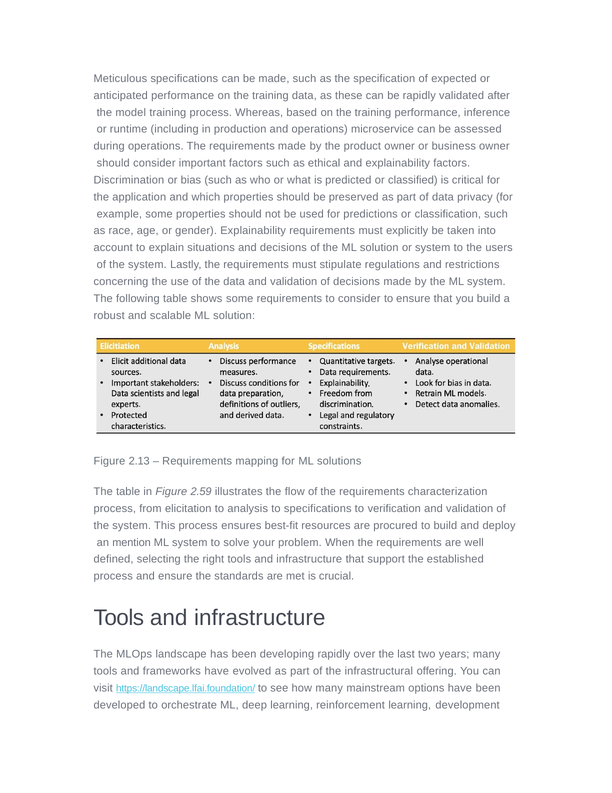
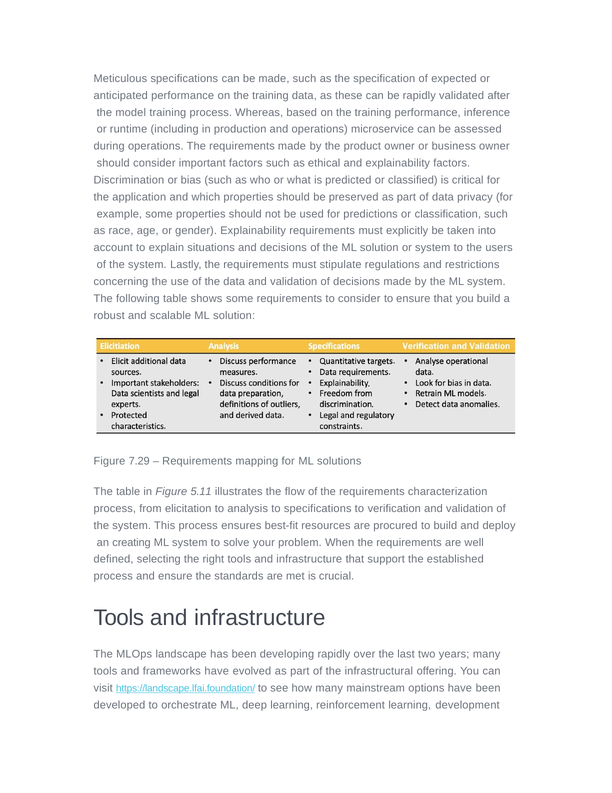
2.13: 2.13 -> 7.29
2.59: 2.59 -> 5.11
mention: mention -> creating
